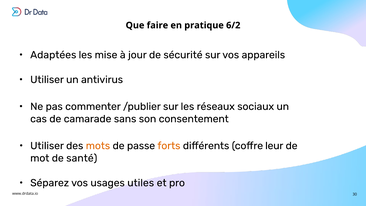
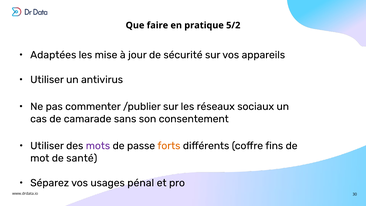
6/2: 6/2 -> 5/2
mots colour: orange -> purple
leur: leur -> fins
utiles: utiles -> pénal
